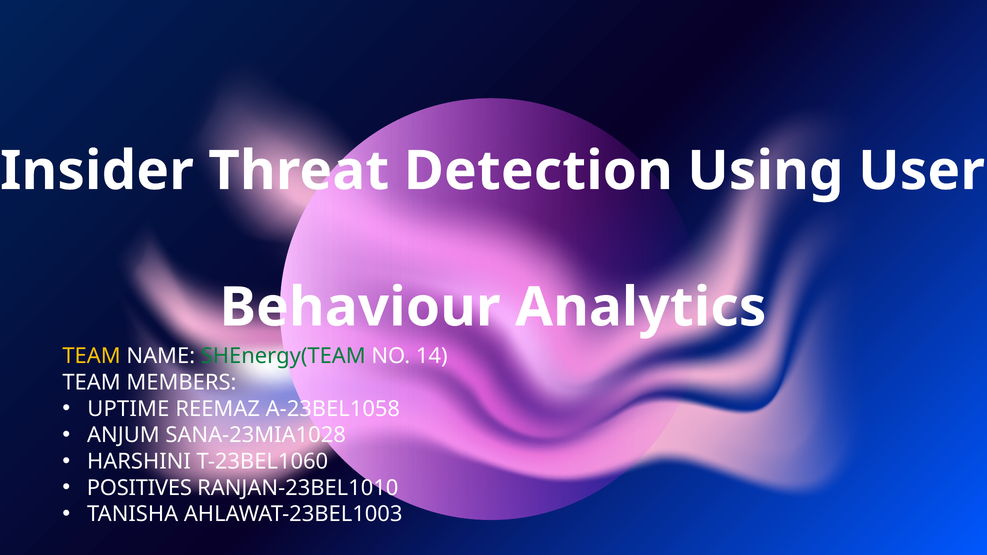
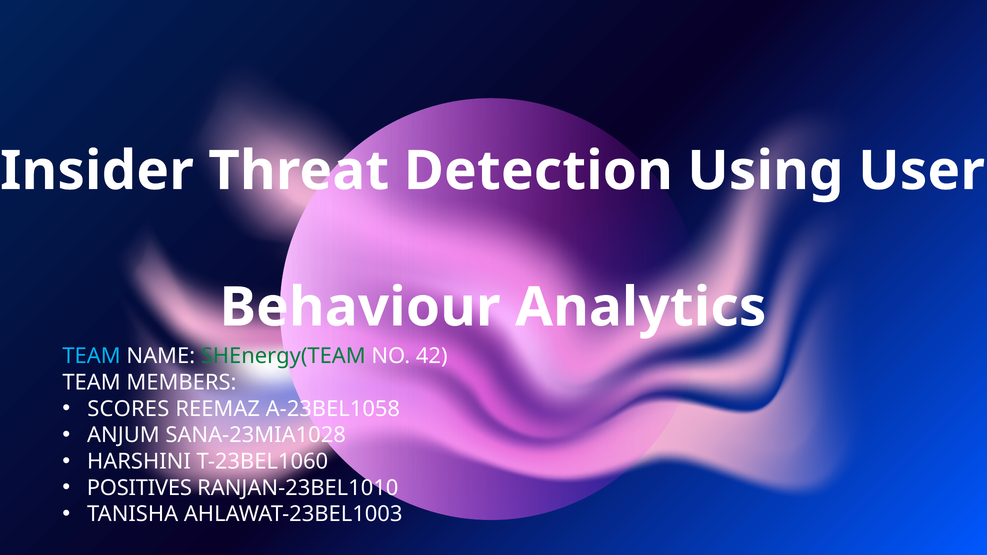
TEAM at (92, 356) colour: yellow -> light blue
14: 14 -> 42
UPTIME: UPTIME -> SCORES
